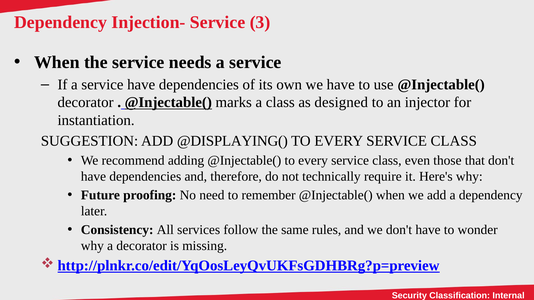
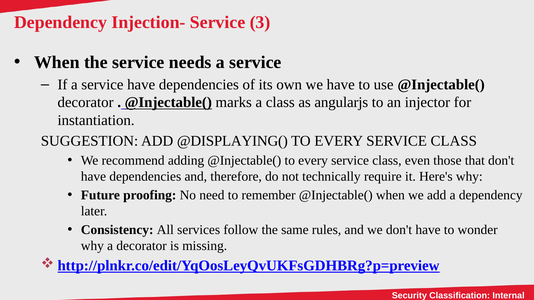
designed: designed -> angularjs
